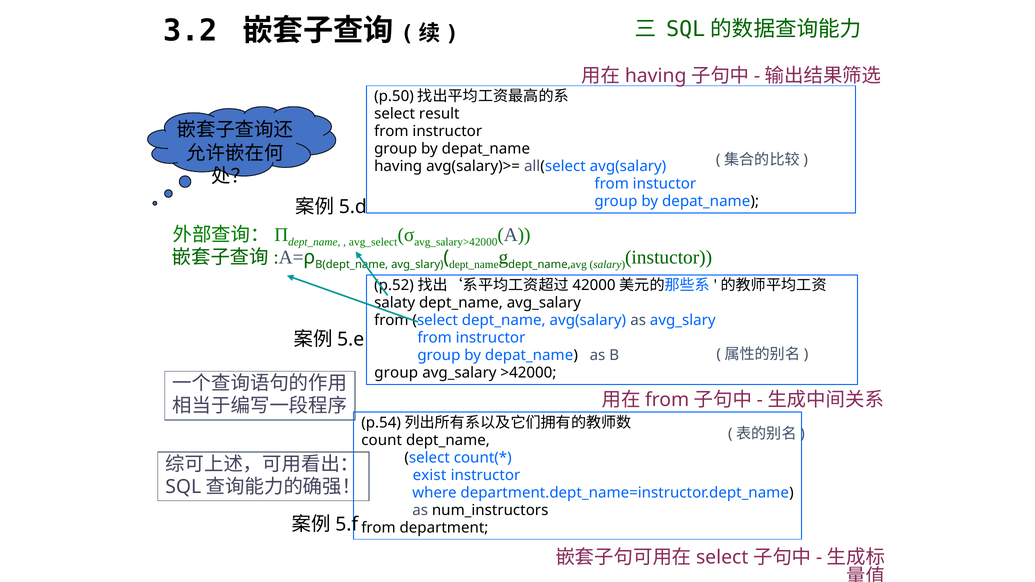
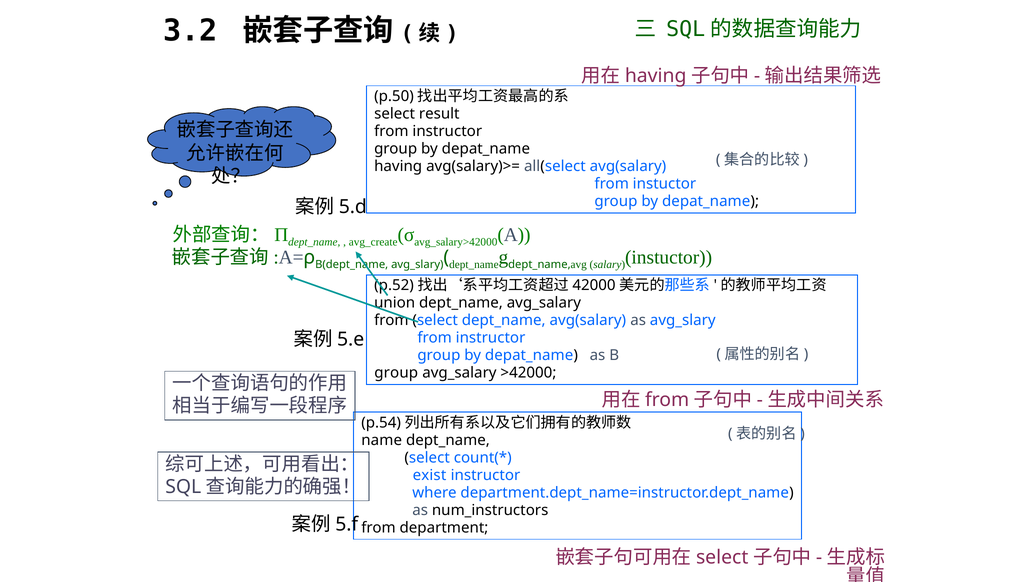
avg_select: avg_select -> avg_create
salaty: salaty -> union
count: count -> name
